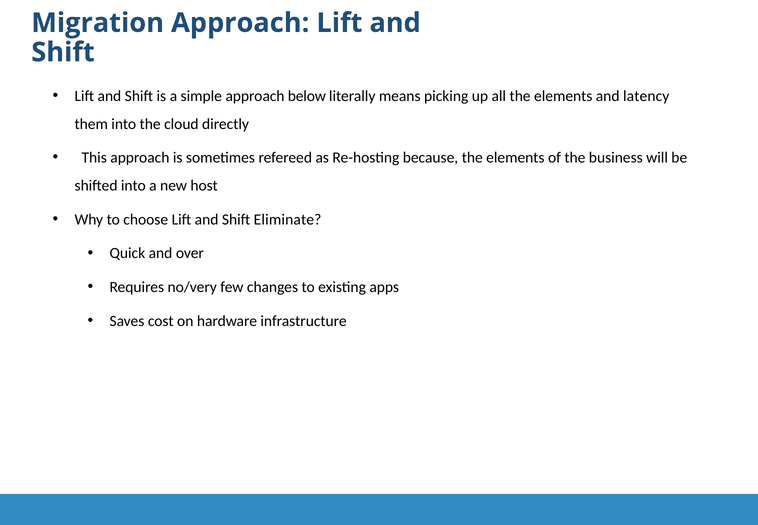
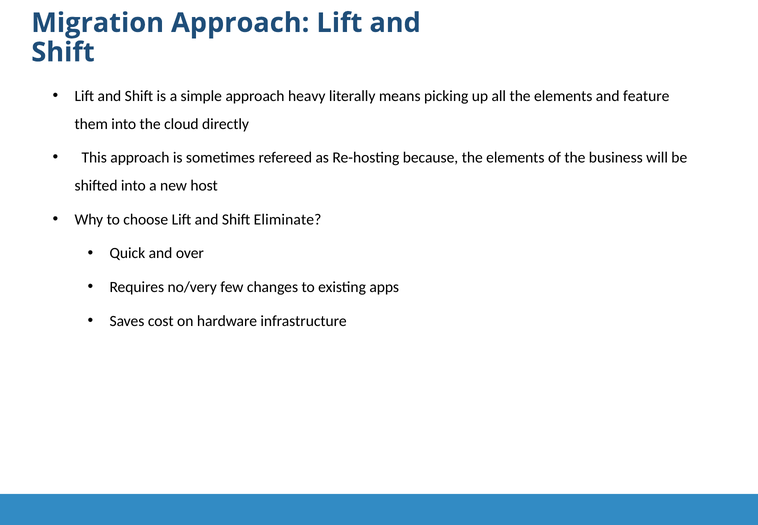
below: below -> heavy
latency: latency -> feature
